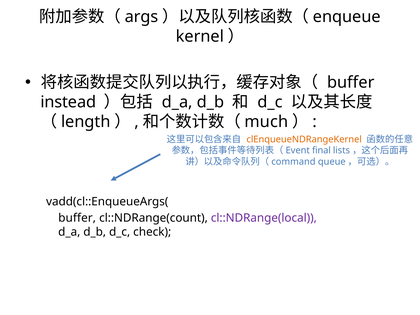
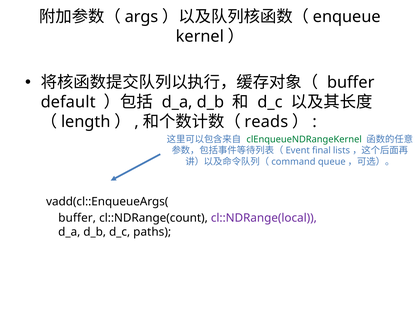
instead: instead -> default
much: much -> reads
clEnqueueNDRangeKernel colour: orange -> green
check: check -> paths
